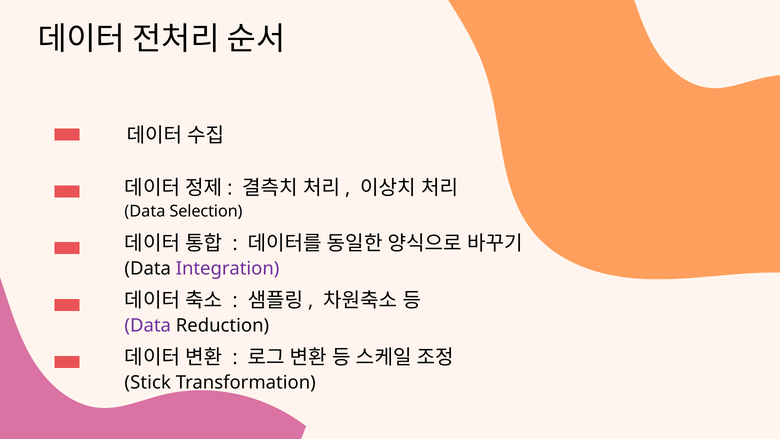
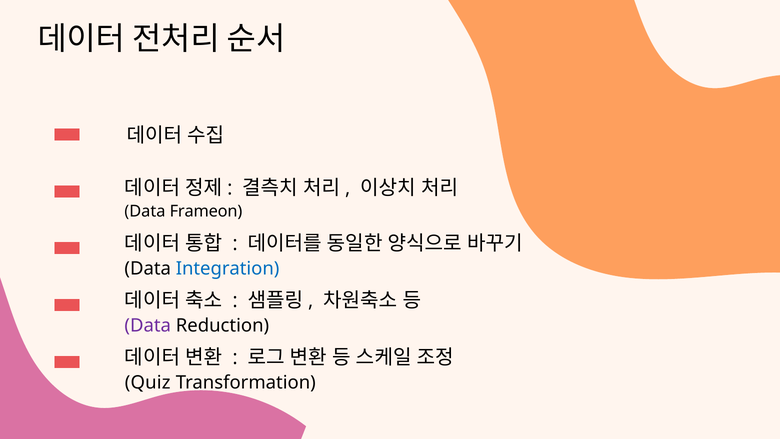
Selection: Selection -> Frameon
Integration colour: purple -> blue
Stick: Stick -> Quiz
